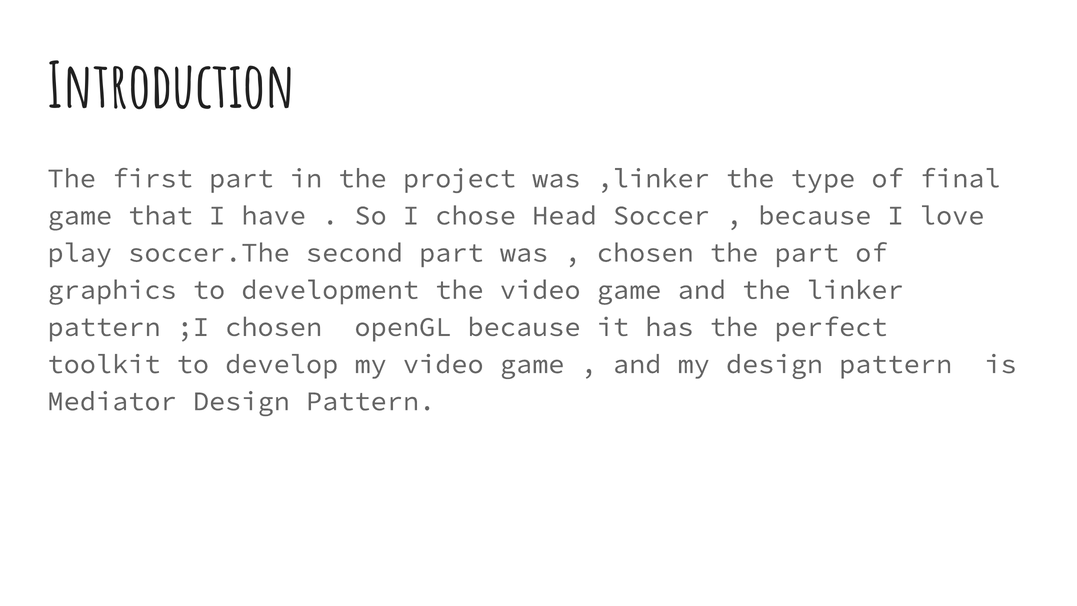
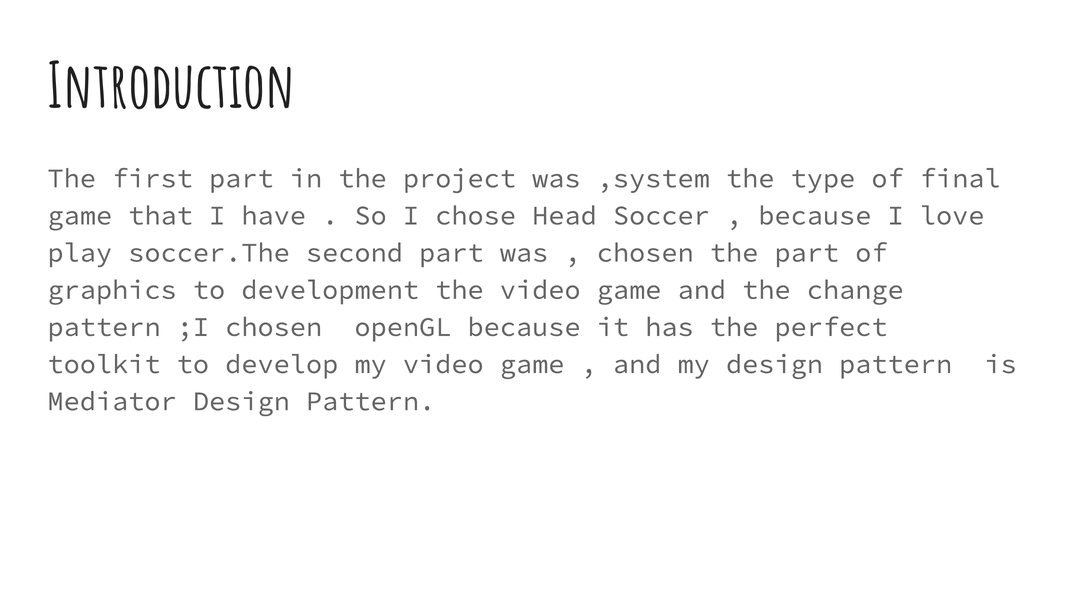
,linker: ,linker -> ,system
linker: linker -> change
